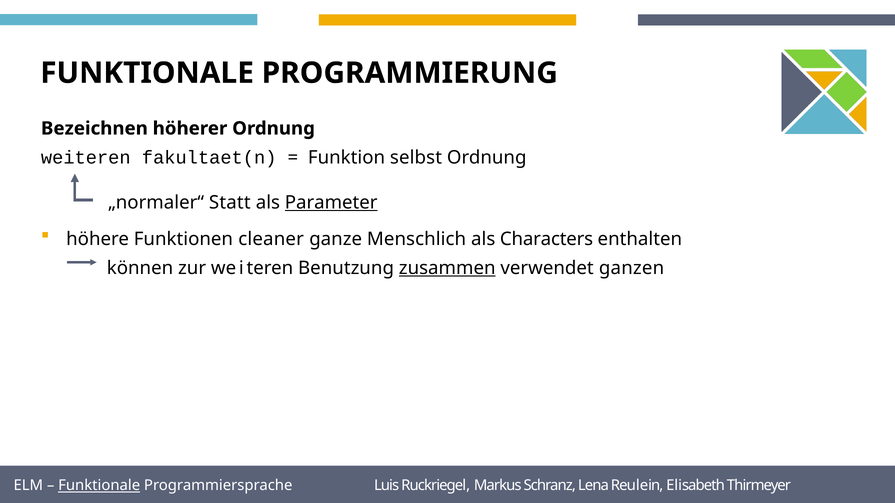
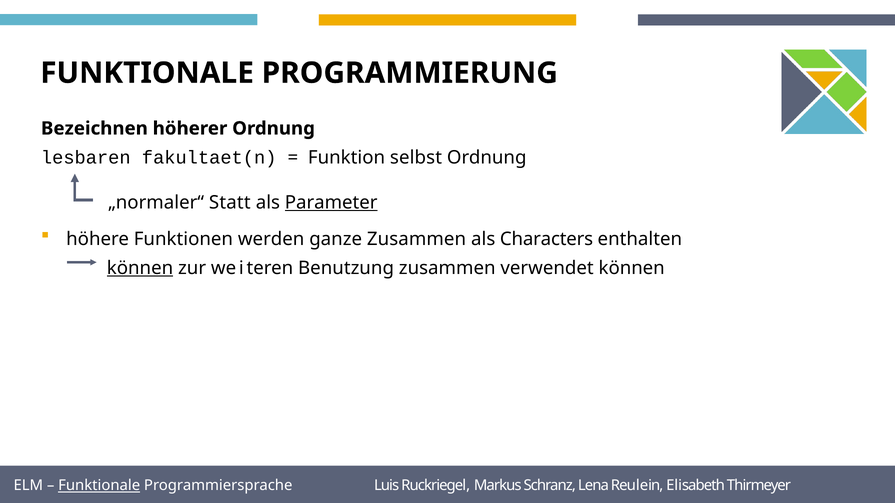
weiteren at (86, 158): weiteren -> lesbaren
cleaner: cleaner -> werden
ganze Menschlich: Menschlich -> Zusammen
können at (140, 268) underline: none -> present
zusammen at (447, 268) underline: present -> none
verwendet ganzen: ganzen -> können
